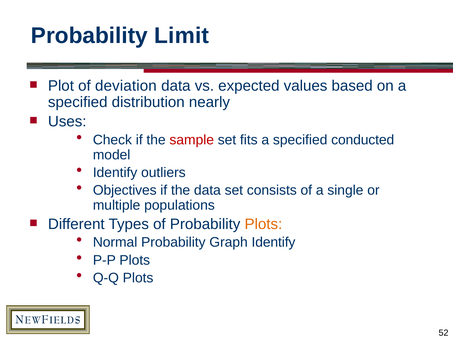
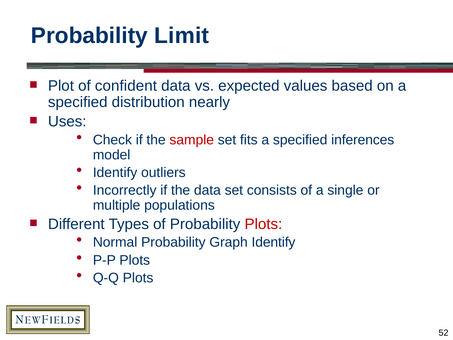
deviation: deviation -> confident
conducted: conducted -> inferences
Objectives: Objectives -> Incorrectly
Plots at (263, 224) colour: orange -> red
